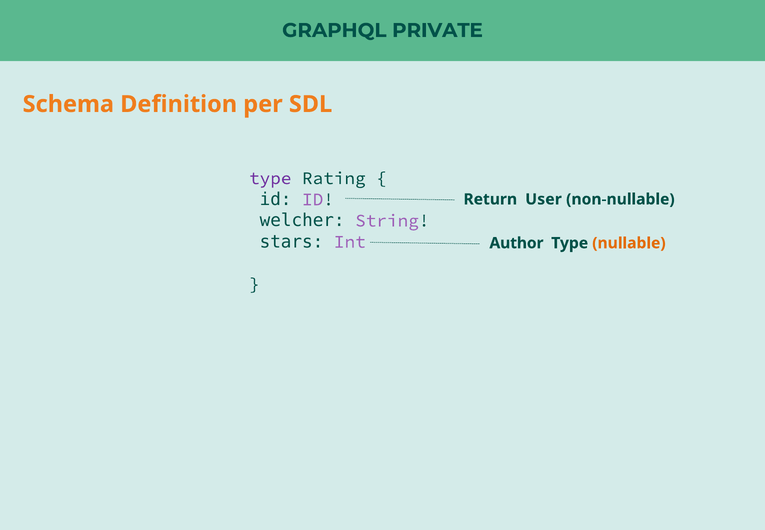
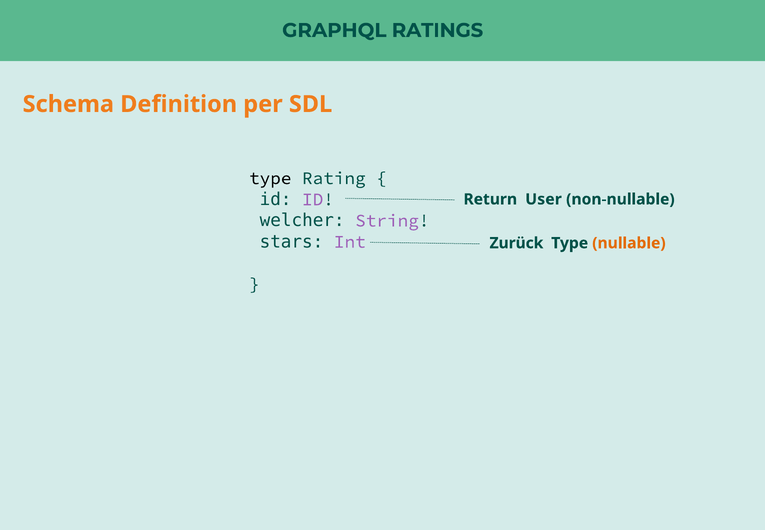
PRIVATE: PRIVATE -> RATINGS
type at (270, 178) colour: purple -> black
Author: Author -> Zurück
